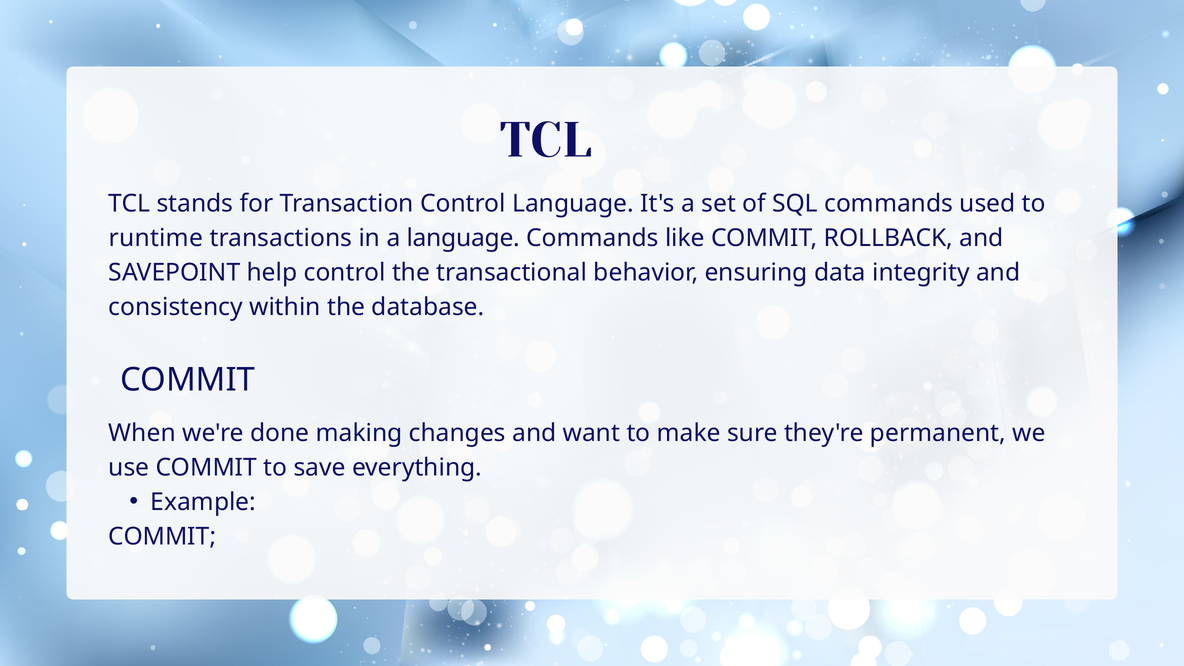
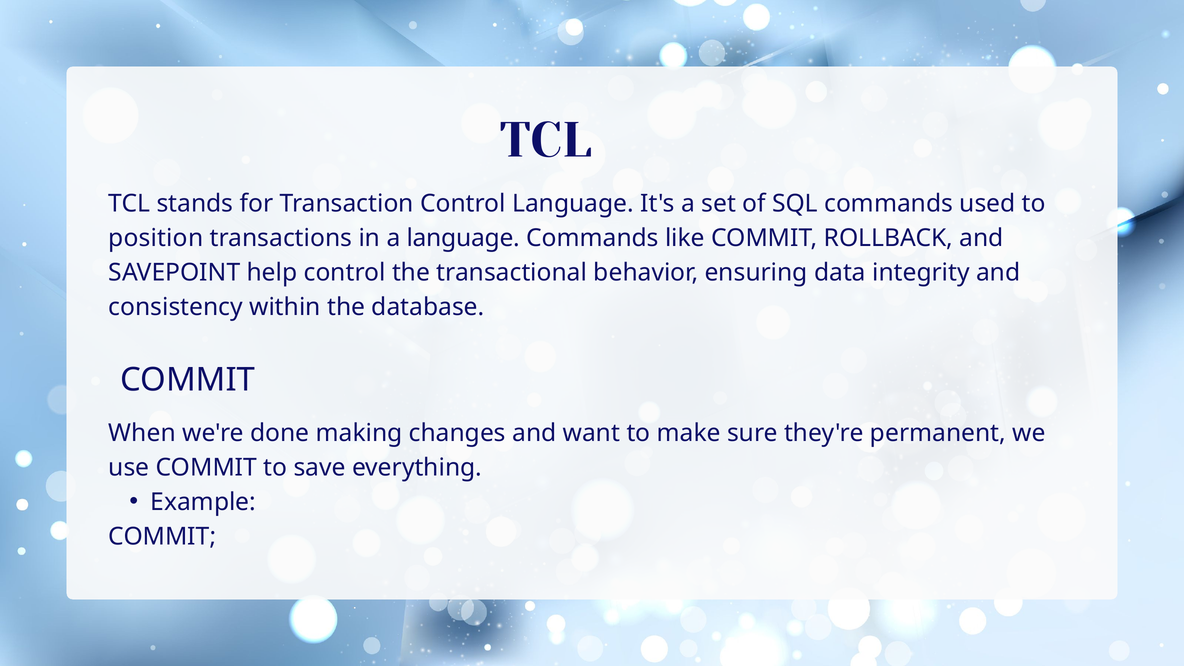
runtime: runtime -> position
